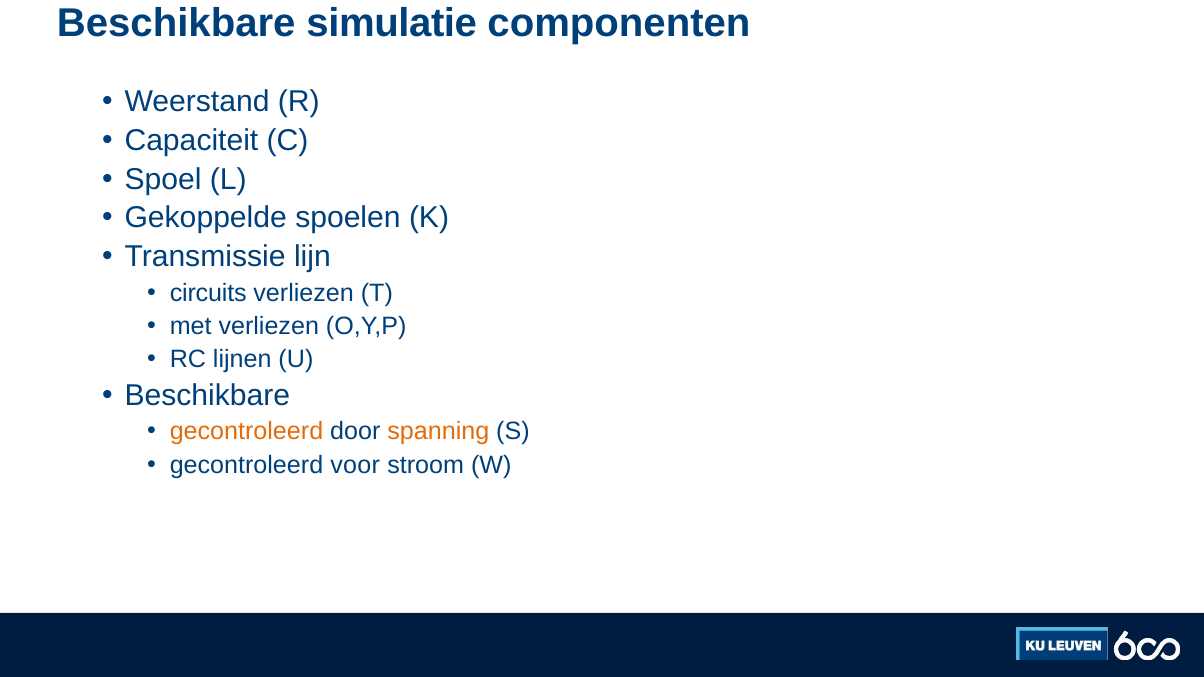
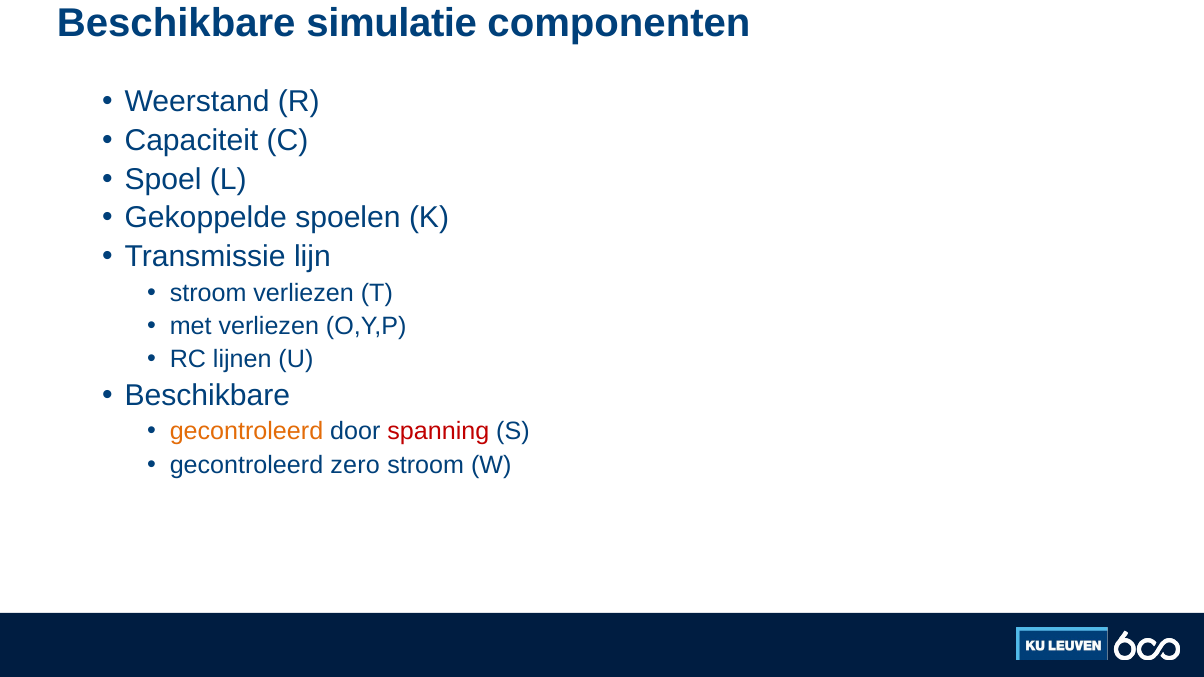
circuits at (208, 293): circuits -> stroom
spanning colour: orange -> red
voor: voor -> zero
